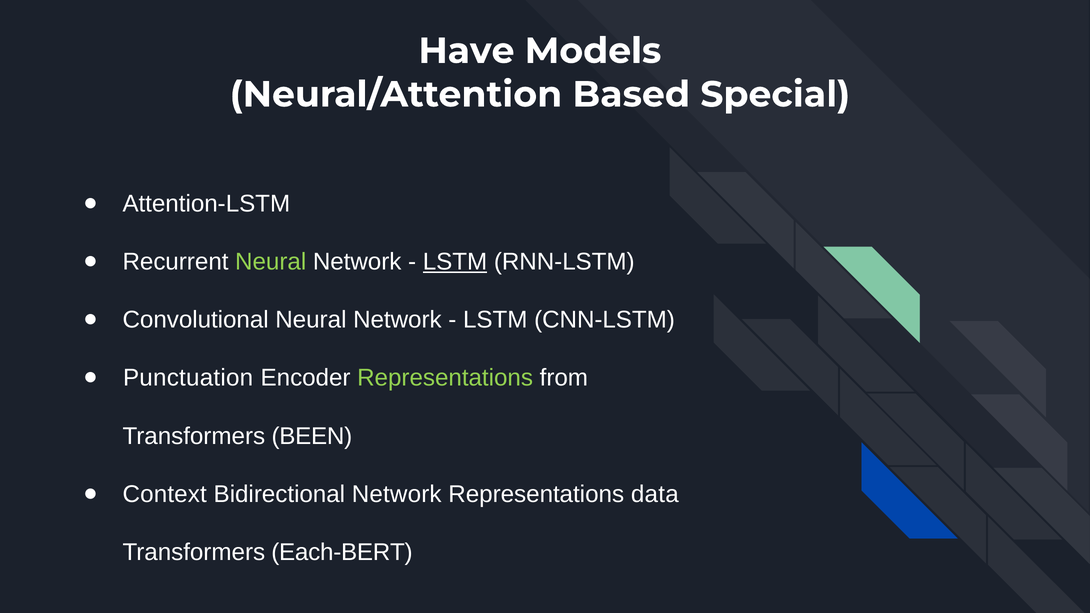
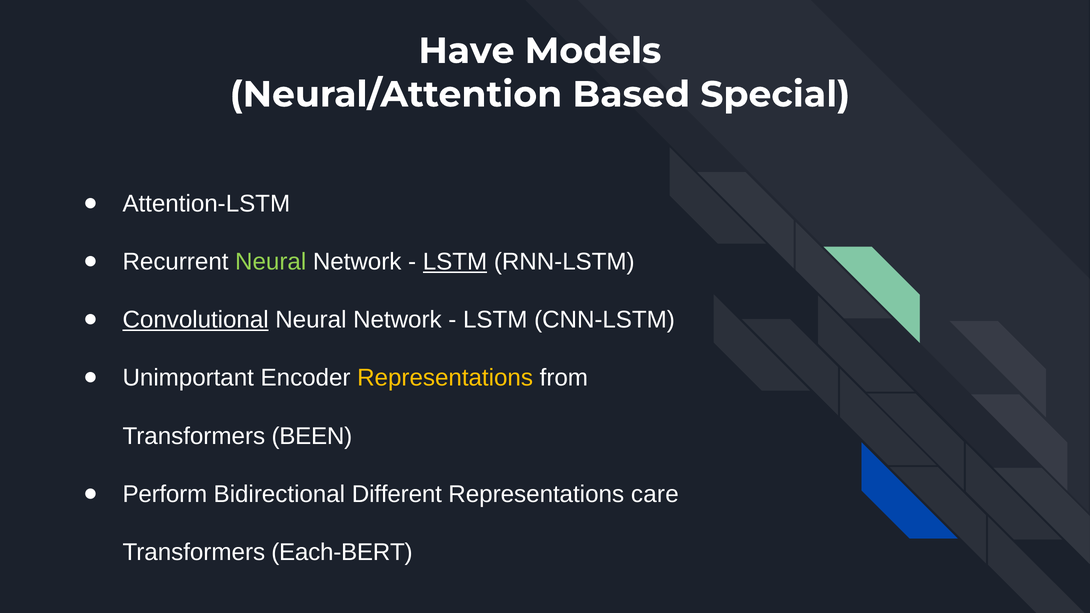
Convolutional underline: none -> present
Punctuation: Punctuation -> Unimportant
Representations at (445, 378) colour: light green -> yellow
Context: Context -> Perform
Bidirectional Network: Network -> Different
data: data -> care
